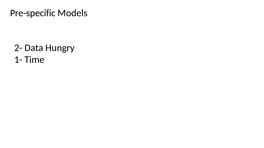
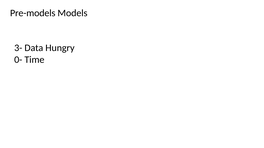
Pre-specific: Pre-specific -> Pre-models
2-: 2- -> 3-
1-: 1- -> 0-
